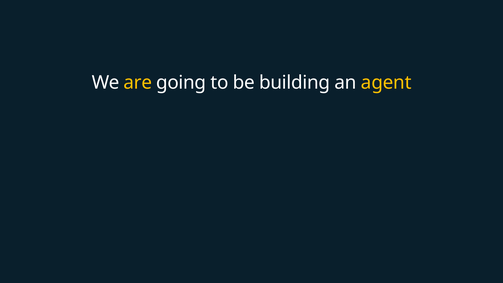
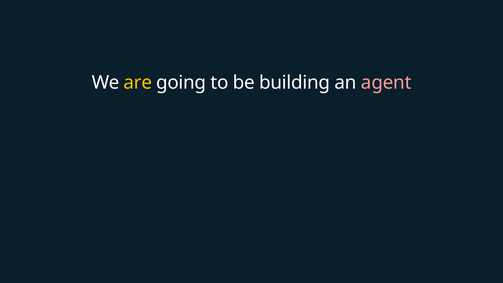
agent colour: yellow -> pink
